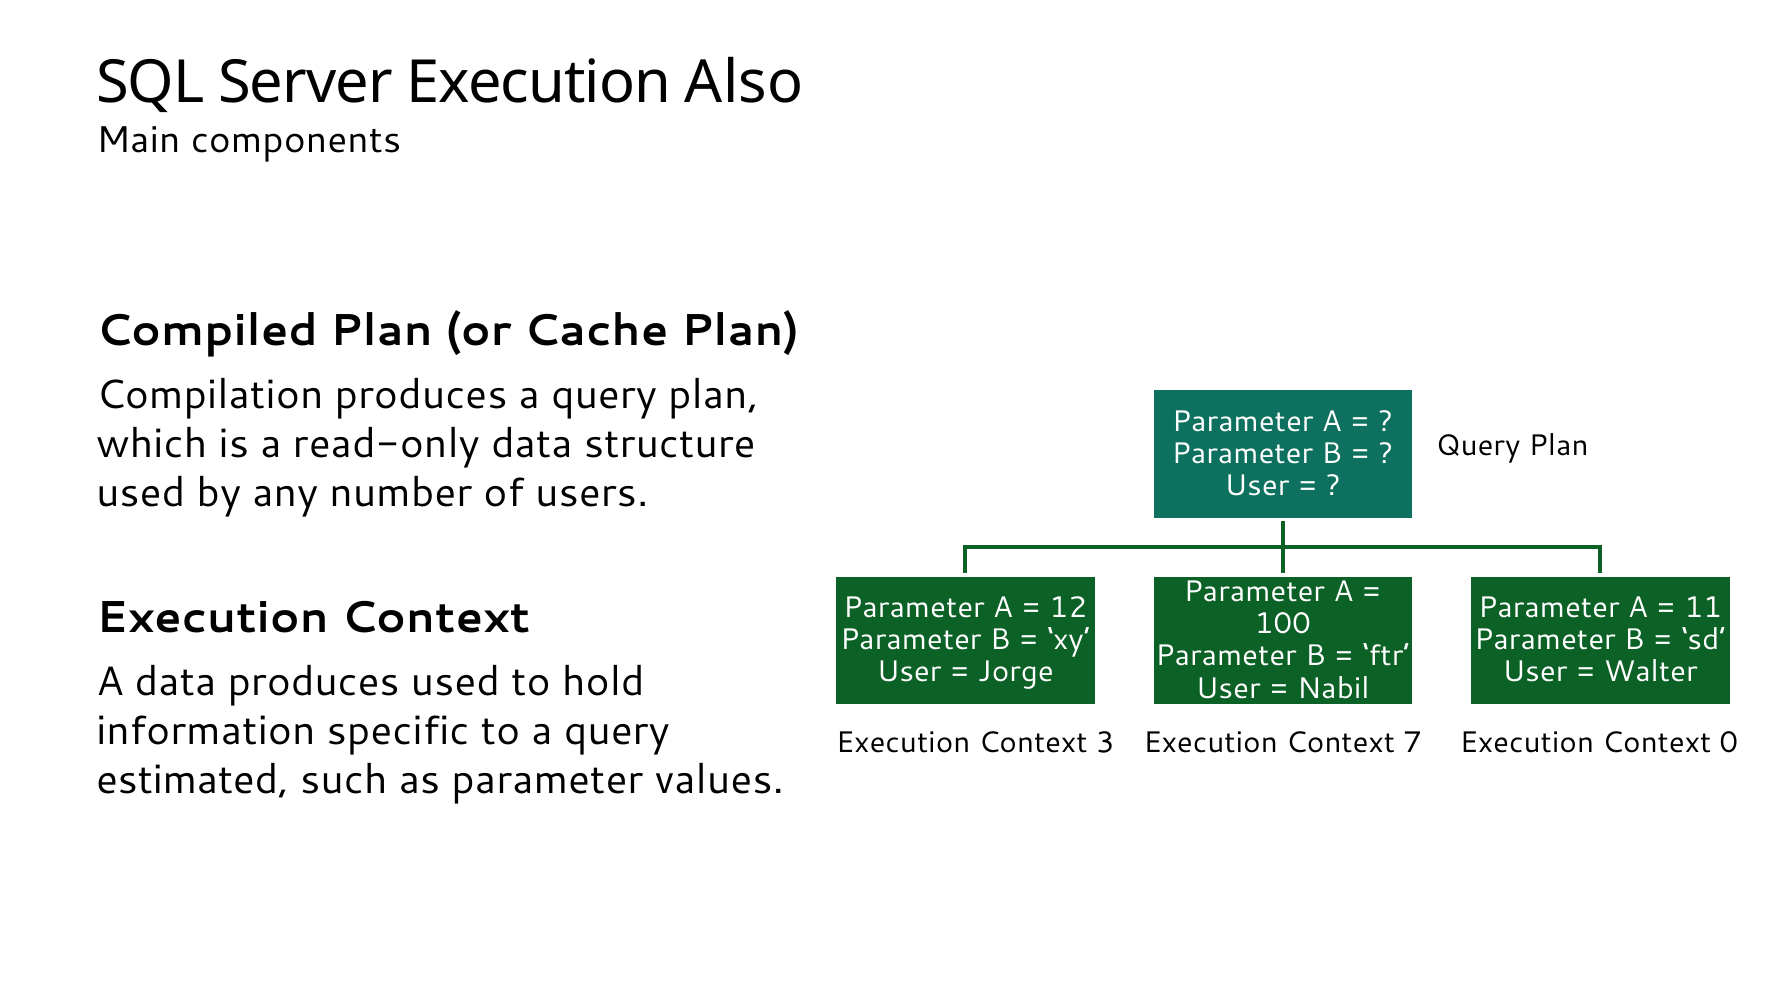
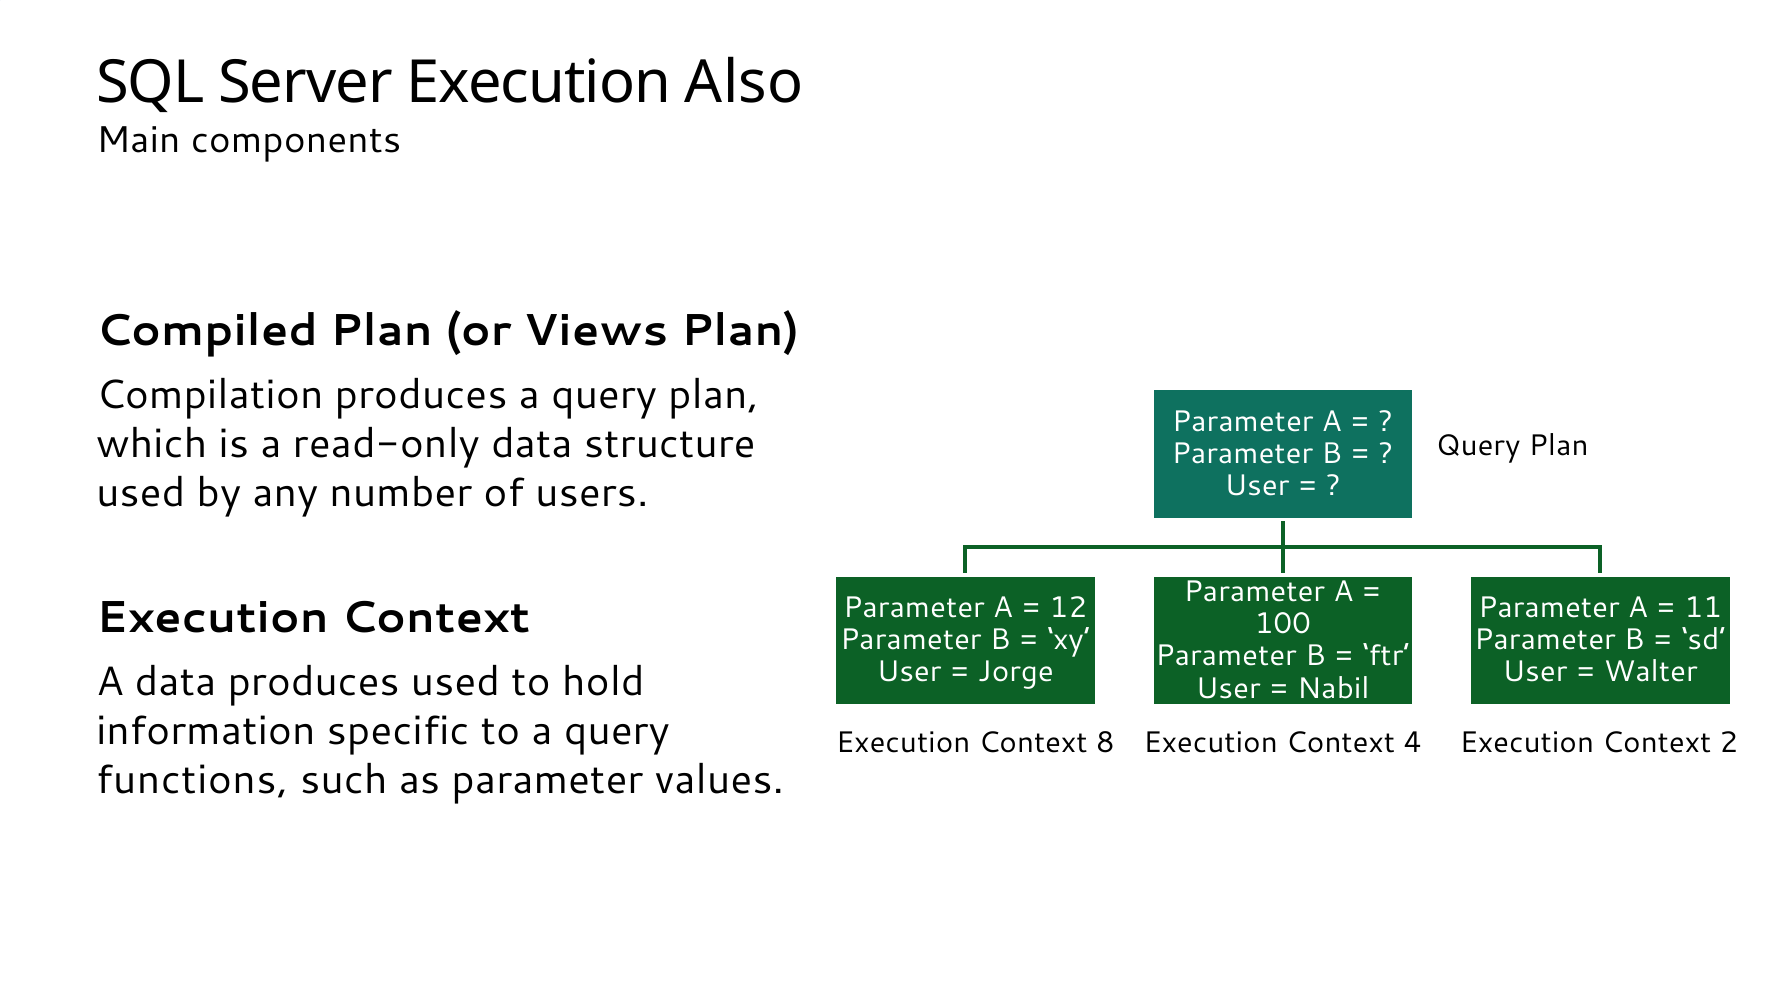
Cache: Cache -> Views
3: 3 -> 8
7: 7 -> 4
0: 0 -> 2
estimated: estimated -> functions
